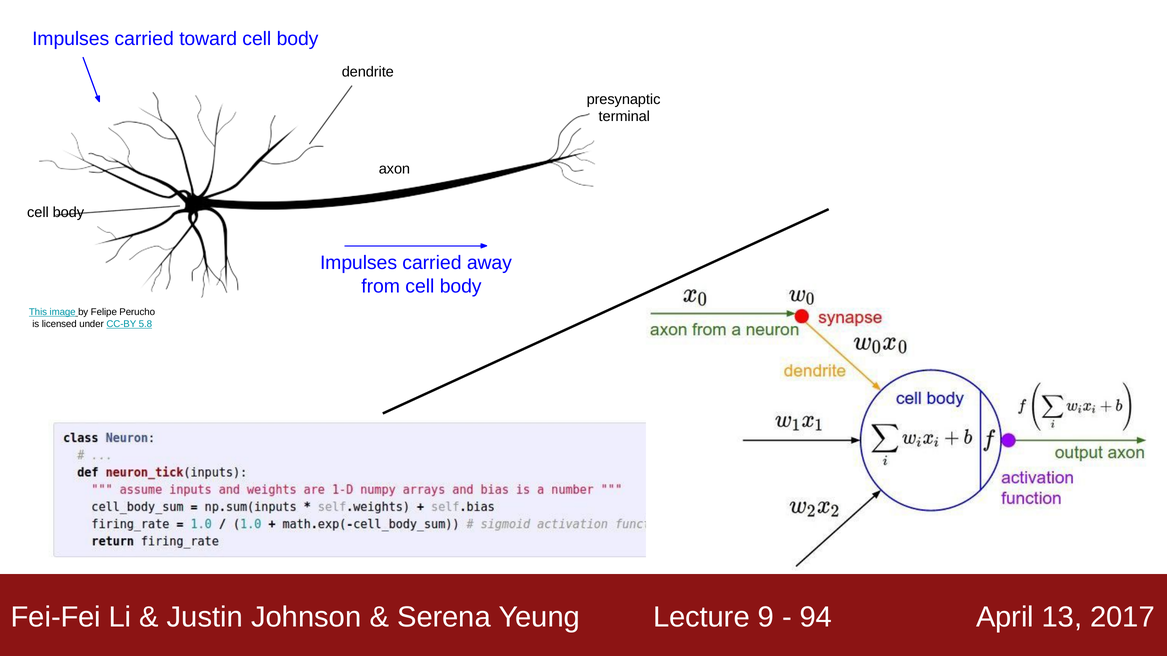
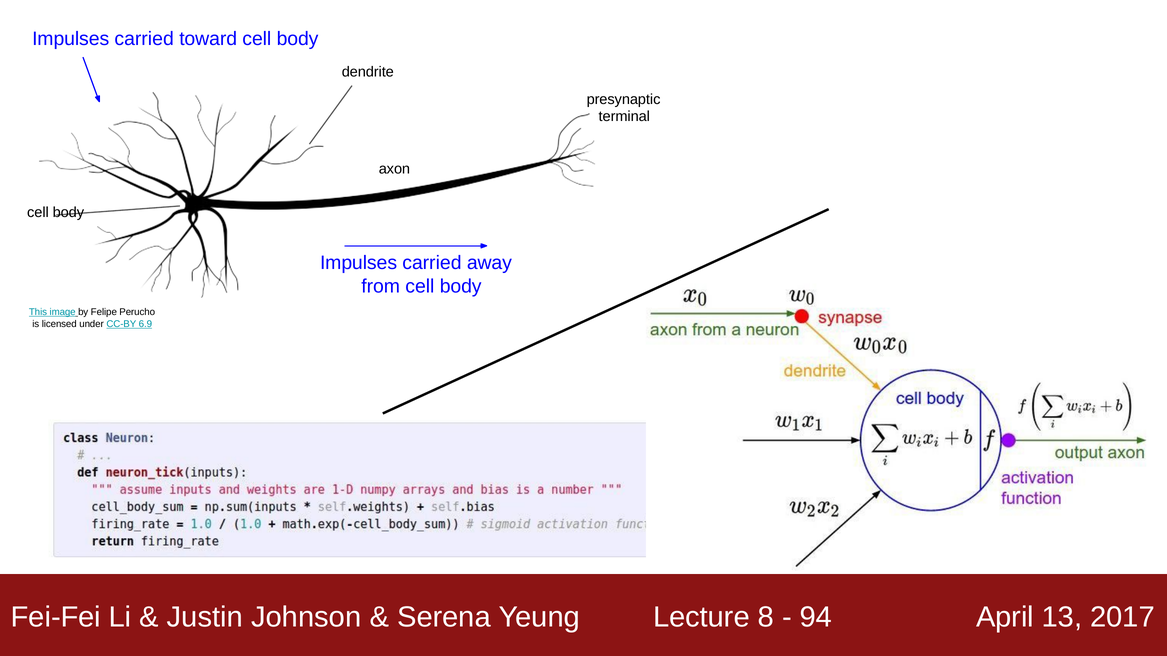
5.8: 5.8 -> 6.9
9: 9 -> 8
